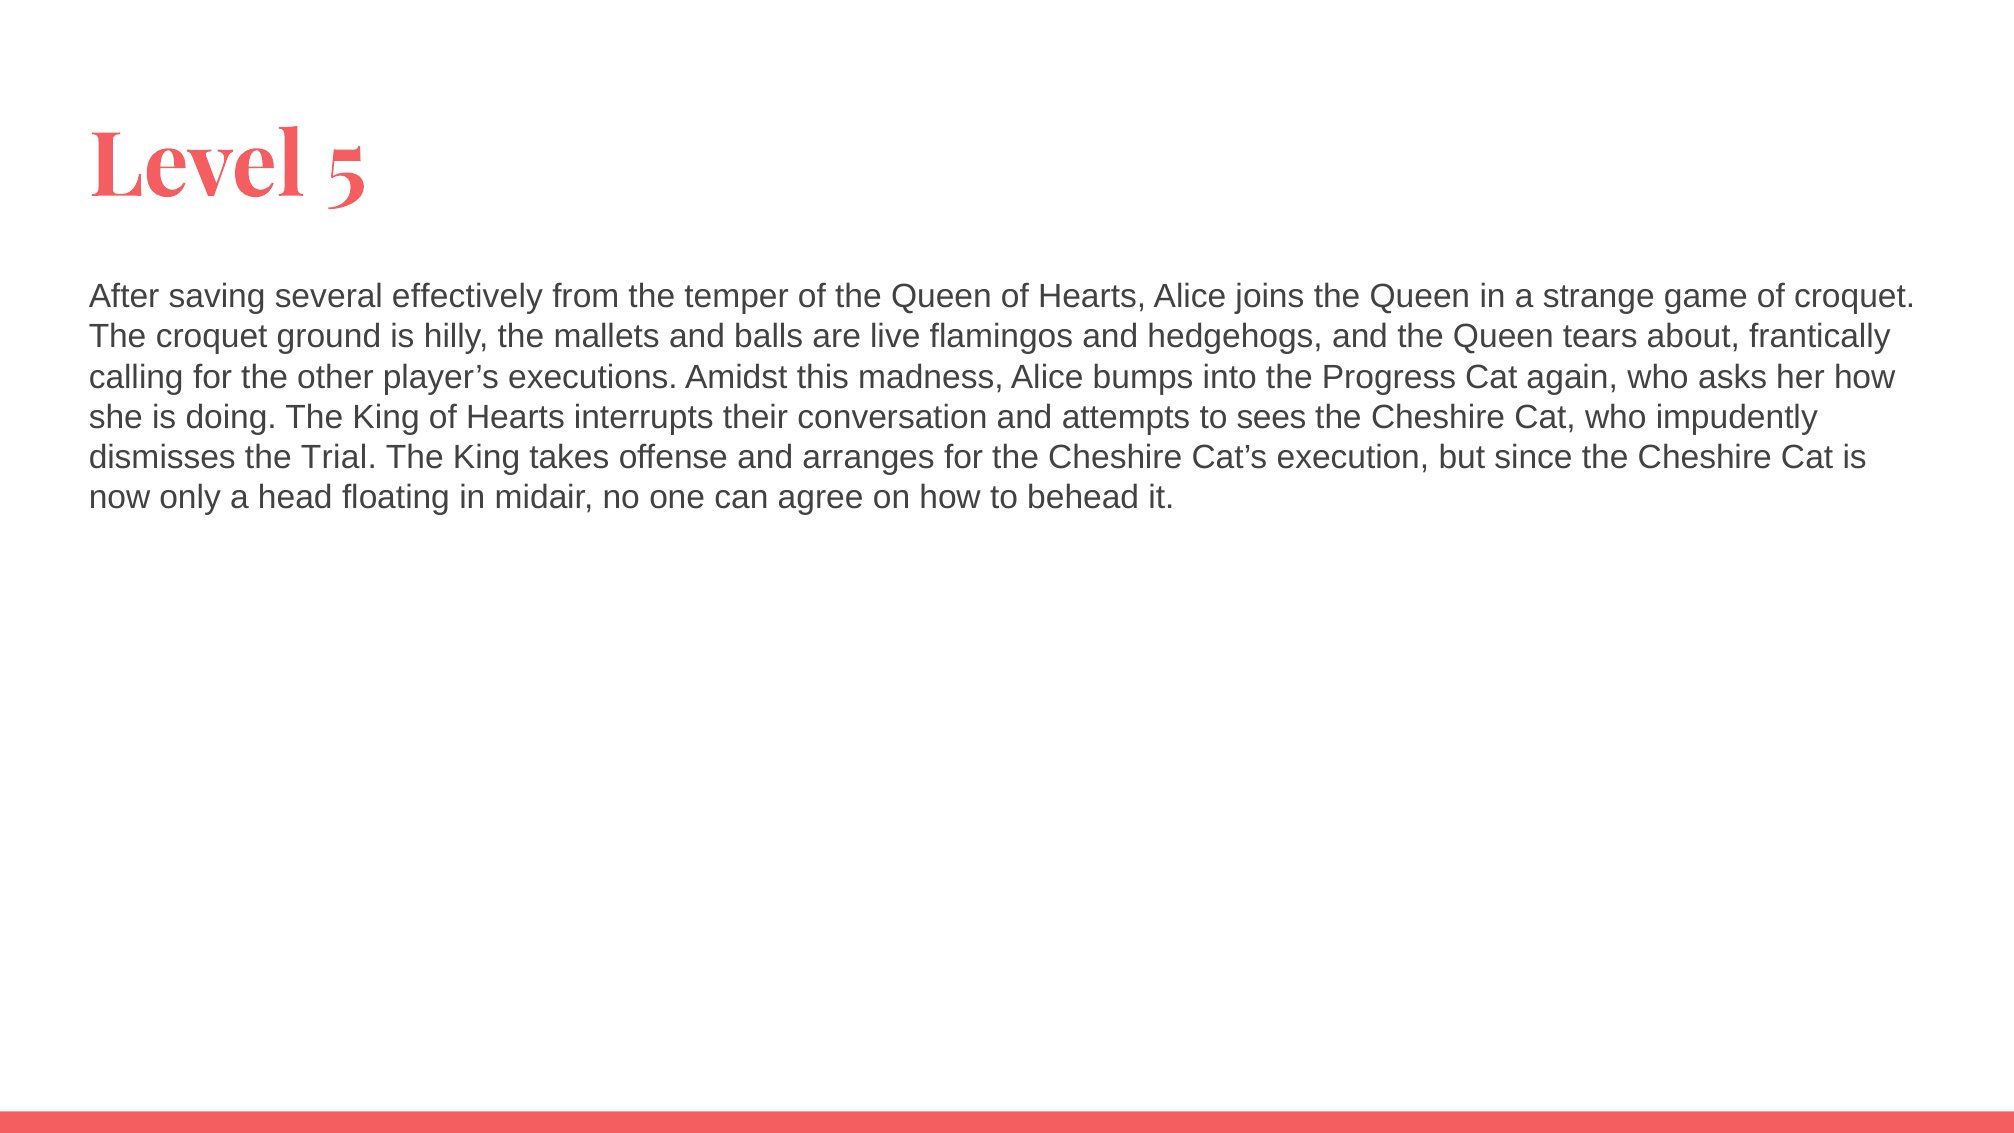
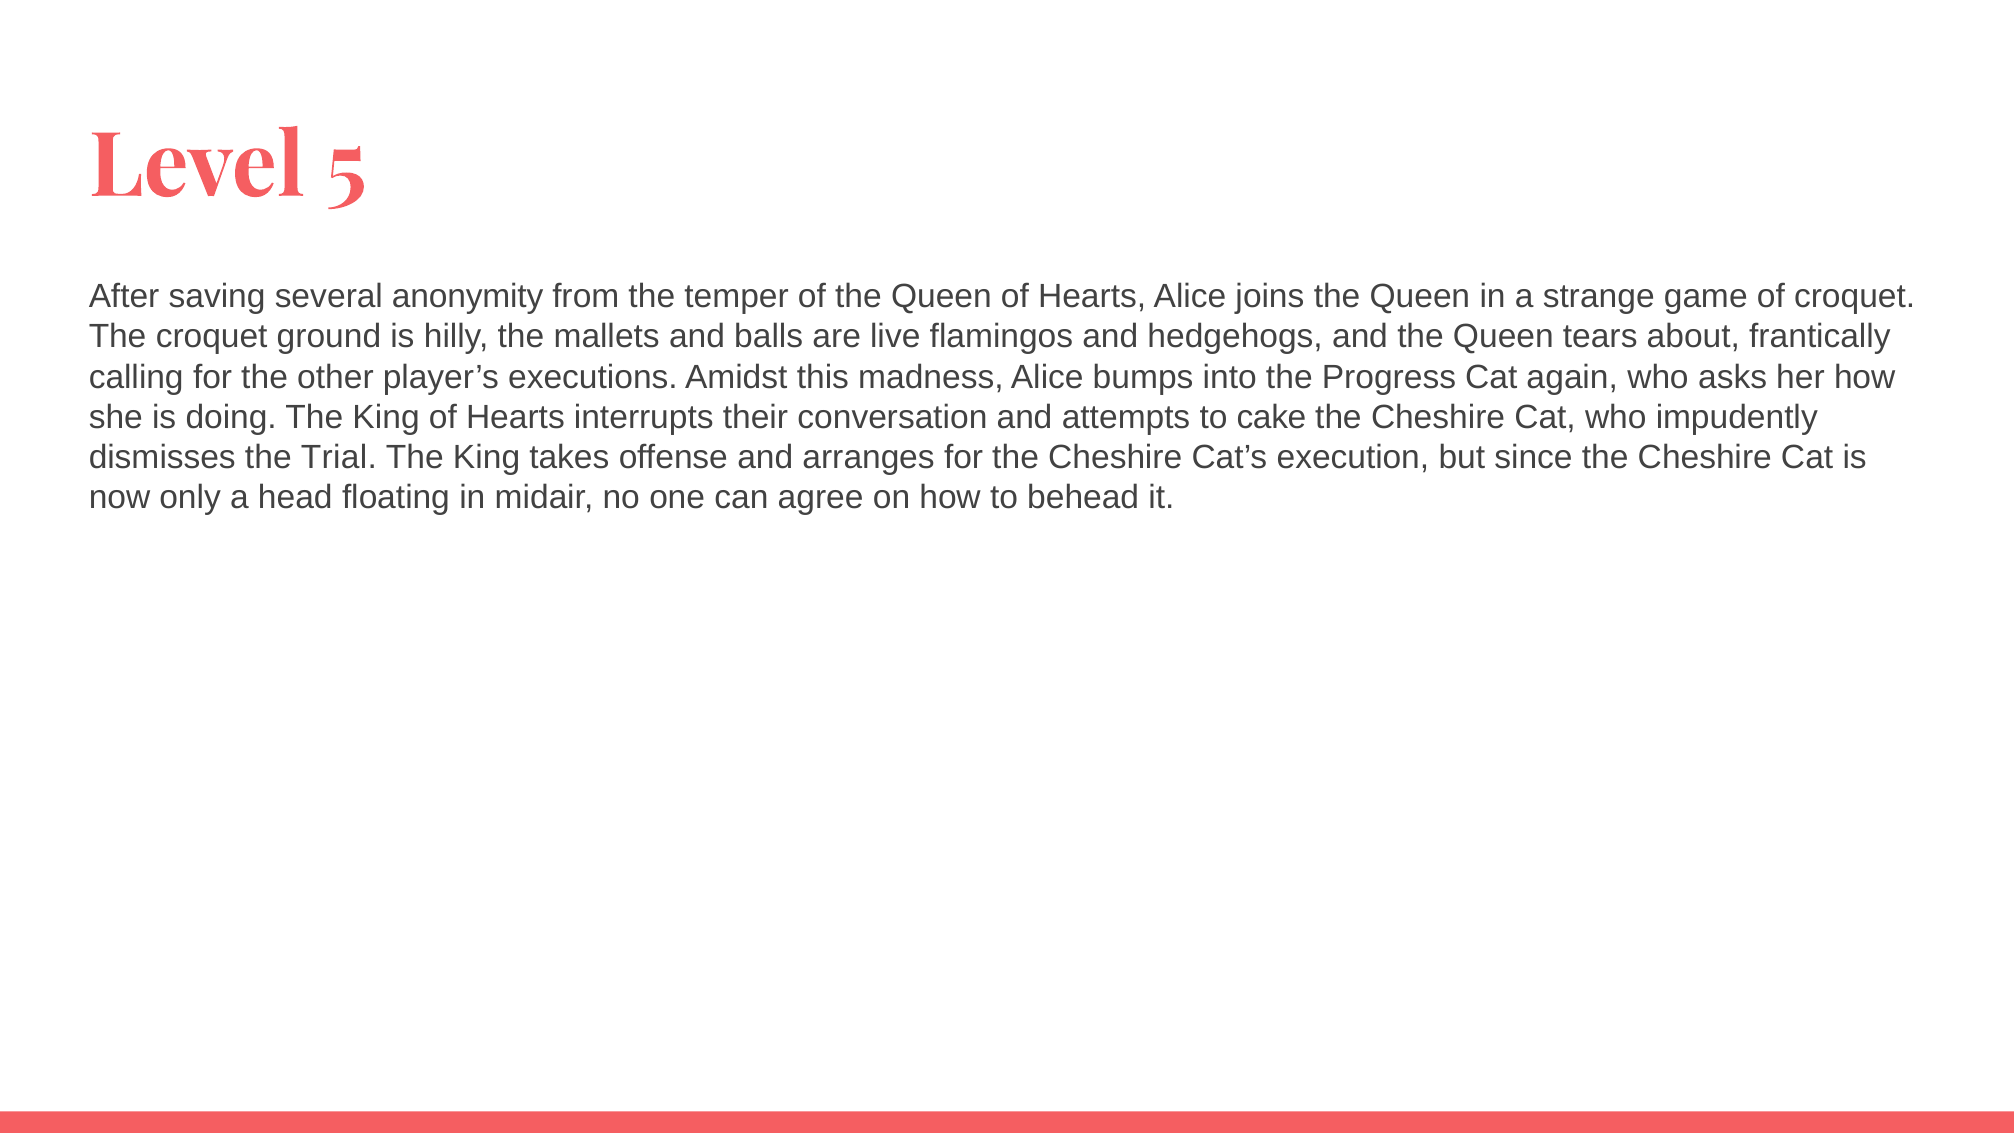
effectively: effectively -> anonymity
sees: sees -> cake
